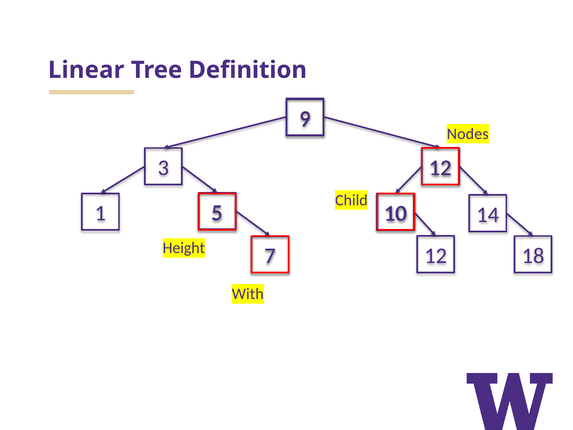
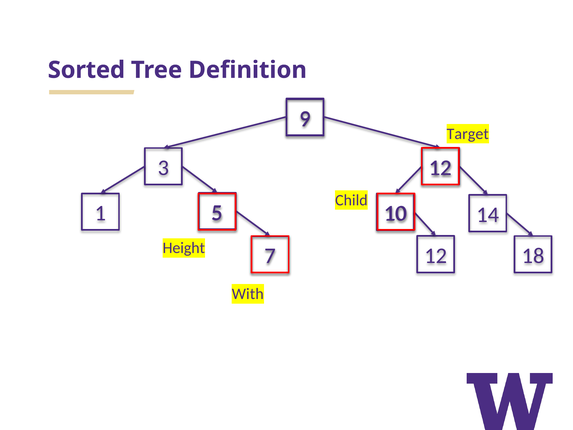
Linear: Linear -> Sorted
Nodes: Nodes -> Target
